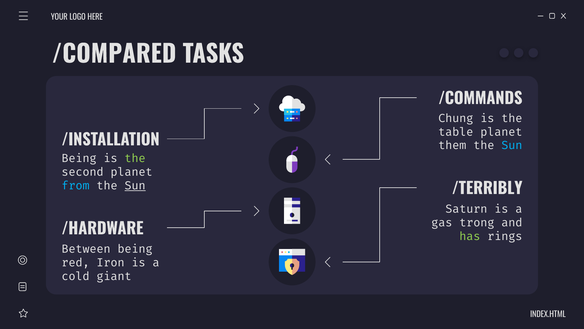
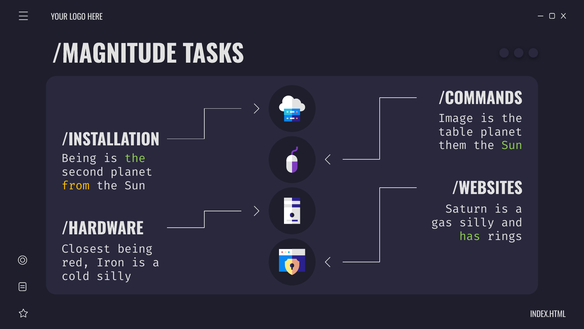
/COMPARED: /COMPARED -> /MAGNITUDE
Chung: Chung -> Image
Sun at (512, 145) colour: light blue -> light green
from colour: light blue -> yellow
Sun at (135, 186) underline: present -> none
/TERRIBLY: /TERRIBLY -> /WEBSITES
gas trong: trong -> silly
Between: Between -> Closest
cold giant: giant -> silly
